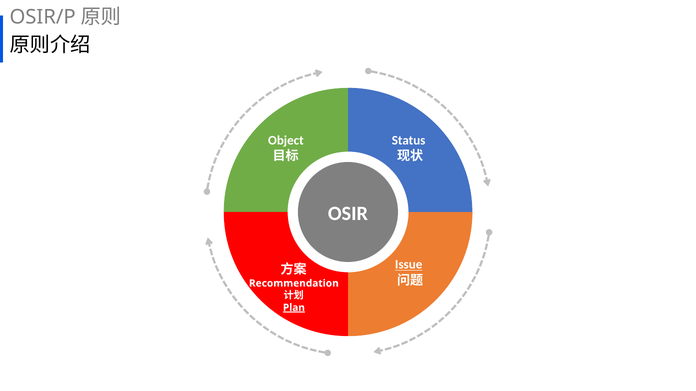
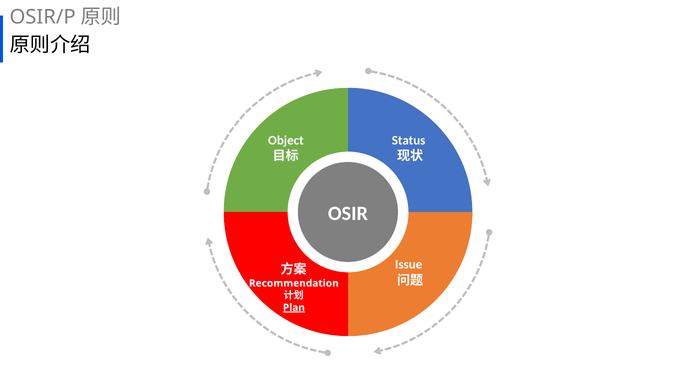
Issue underline: present -> none
